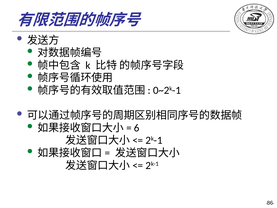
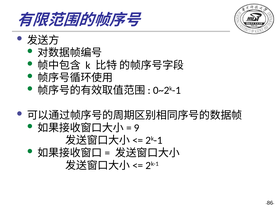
6: 6 -> 9
